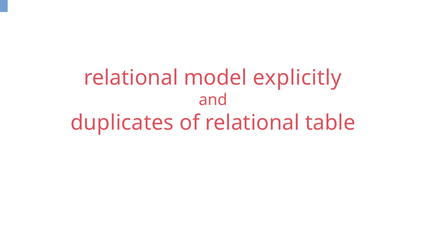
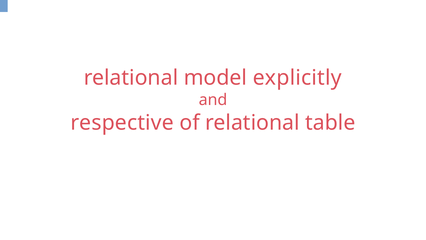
duplicates: duplicates -> respective
